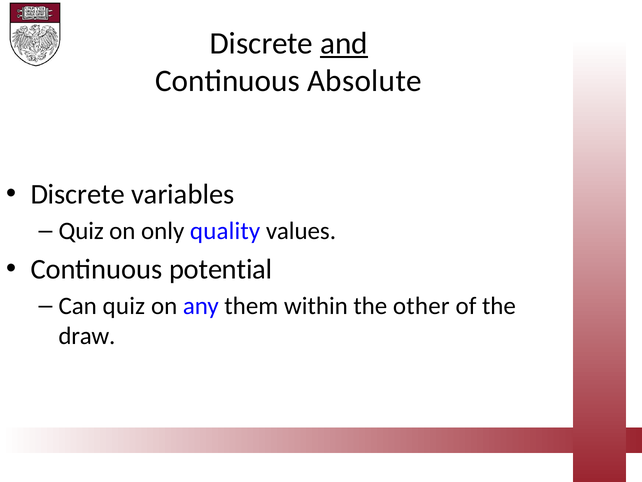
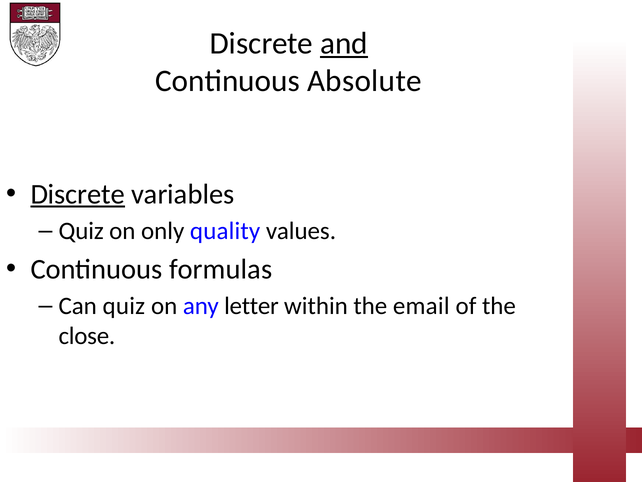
Discrete at (78, 194) underline: none -> present
potential: potential -> formulas
them: them -> letter
other: other -> email
draw: draw -> close
